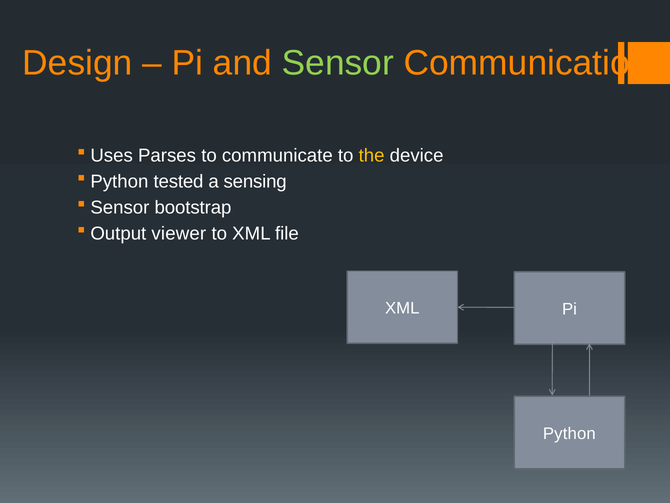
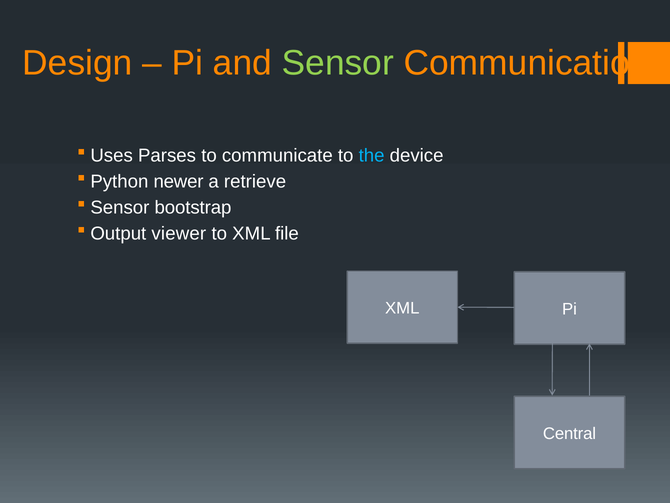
the colour: yellow -> light blue
tested: tested -> newer
sensing: sensing -> retrieve
Python at (569, 433): Python -> Central
